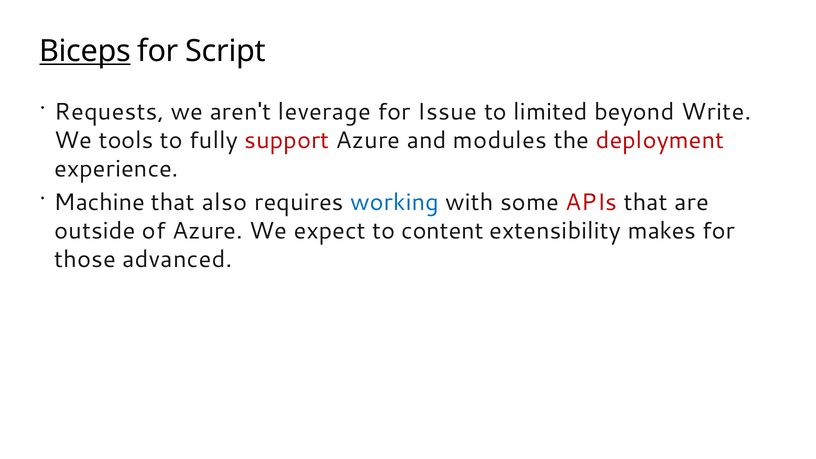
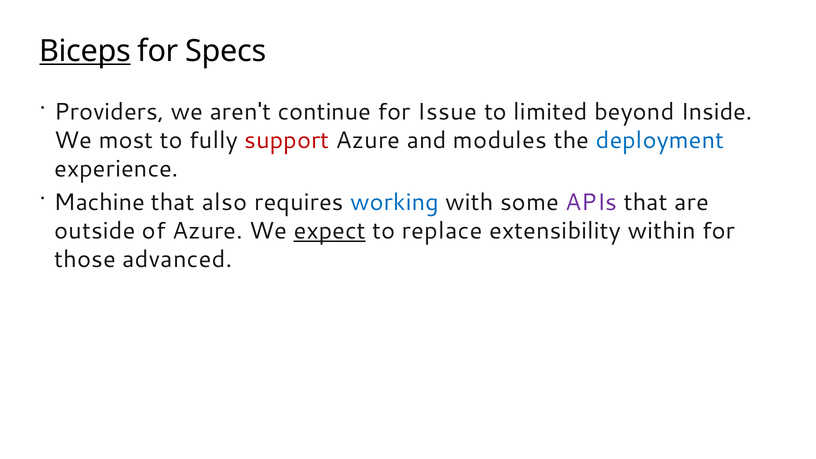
Script: Script -> Specs
Requests: Requests -> Providers
leverage: leverage -> continue
Write: Write -> Inside
tools: tools -> most
deployment colour: red -> blue
APIs colour: red -> purple
expect underline: none -> present
content: content -> replace
makes: makes -> within
